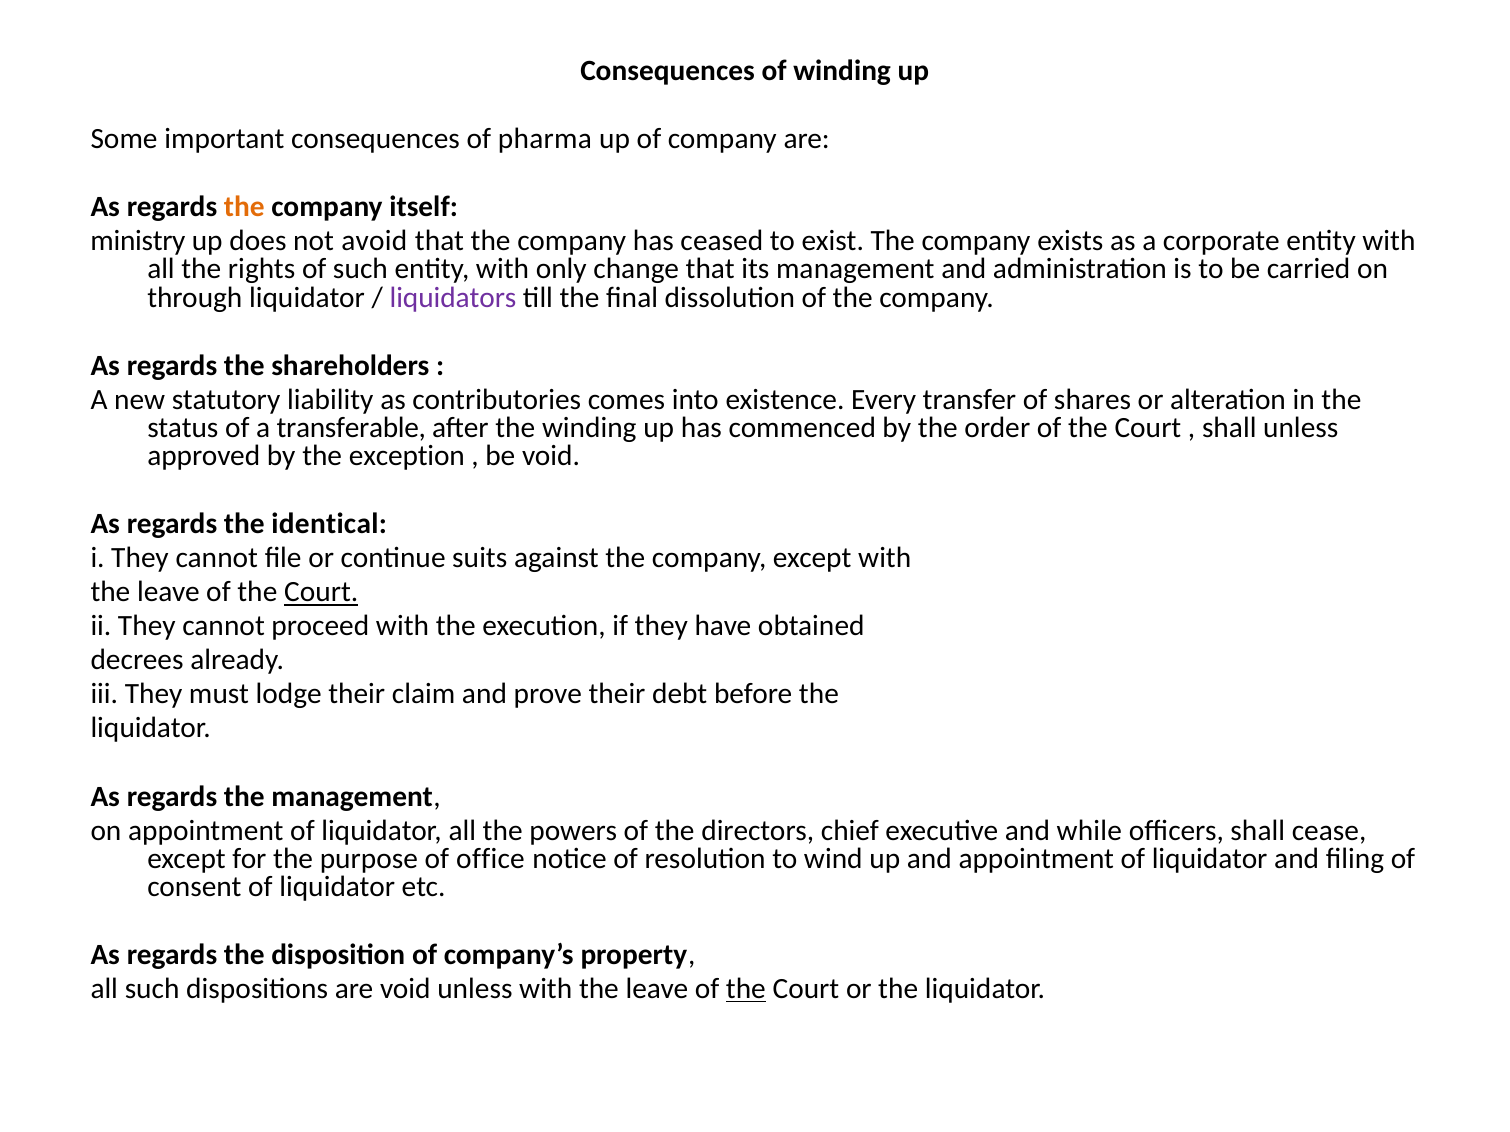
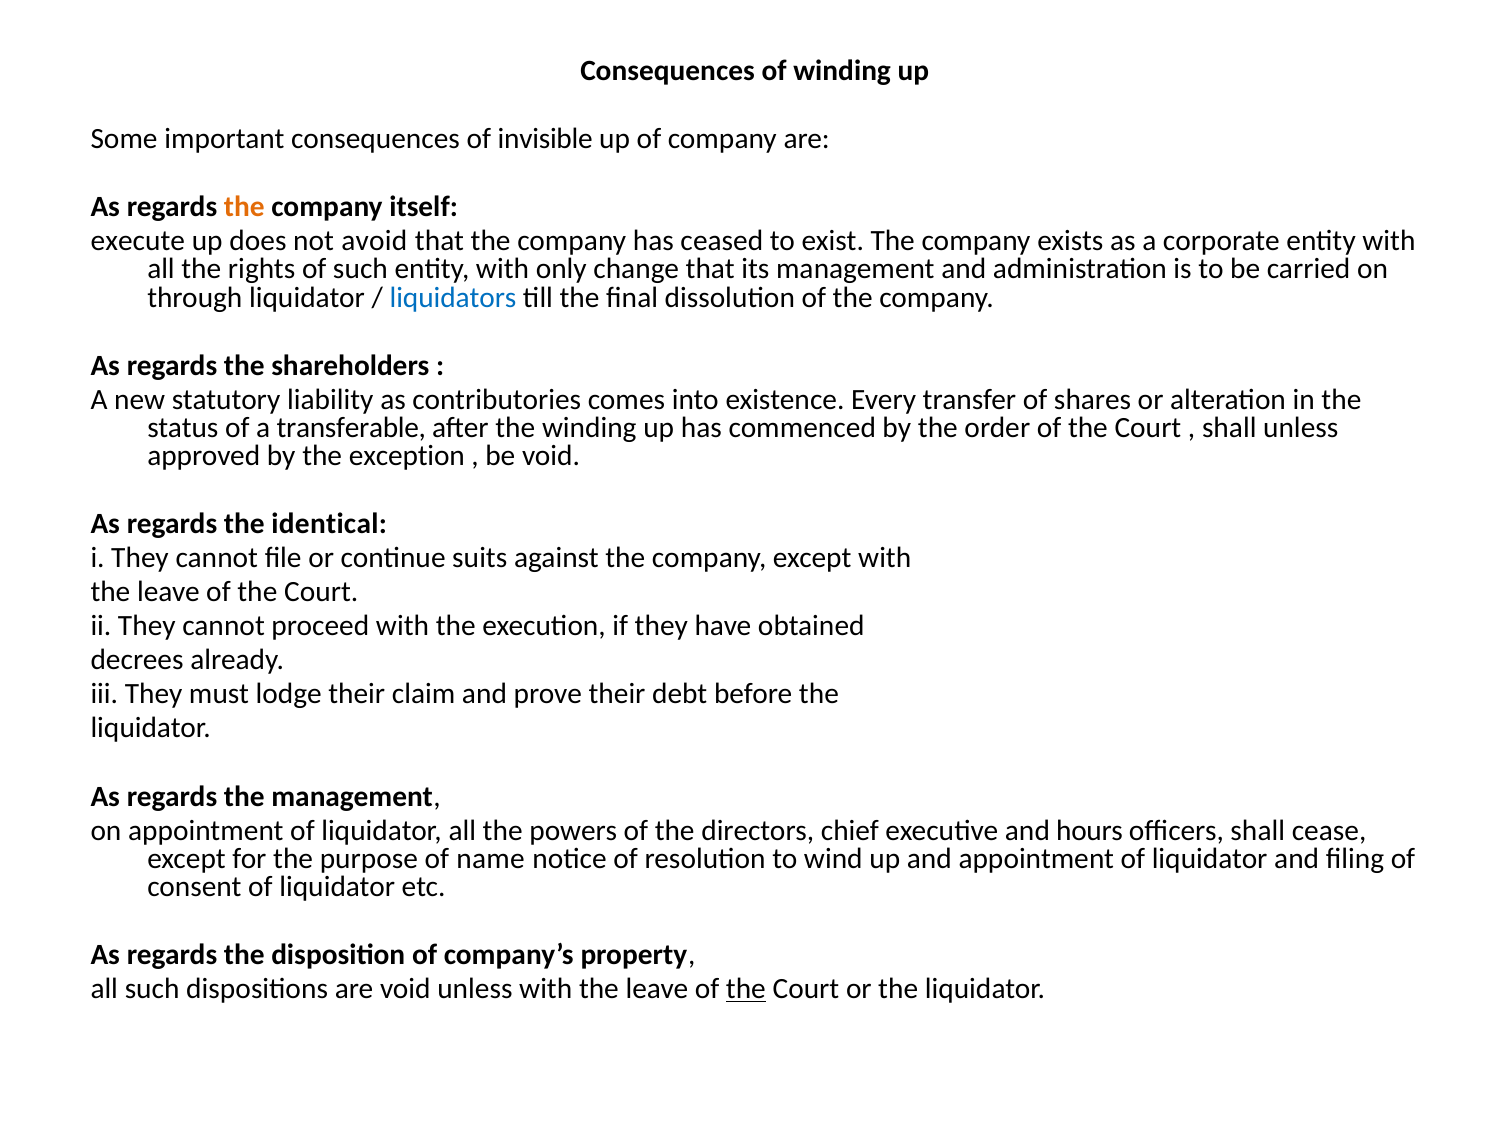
pharma: pharma -> invisible
ministry: ministry -> execute
liquidators colour: purple -> blue
Court at (321, 592) underline: present -> none
while: while -> hours
office: office -> name
